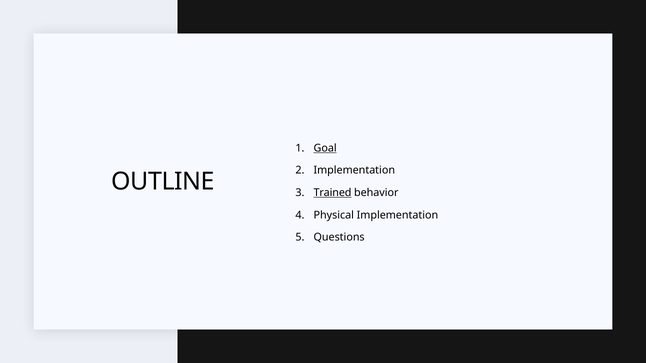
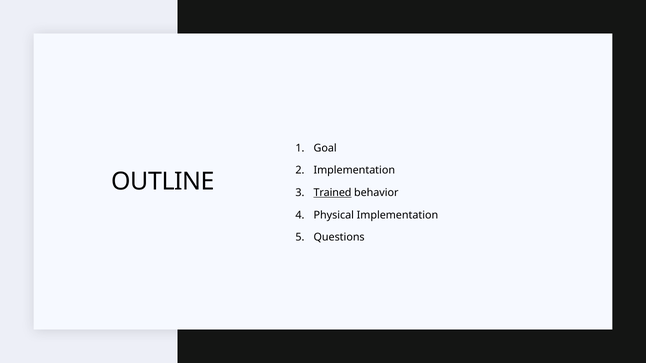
Goal underline: present -> none
